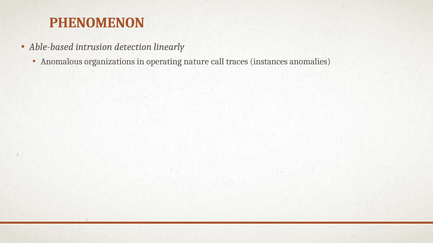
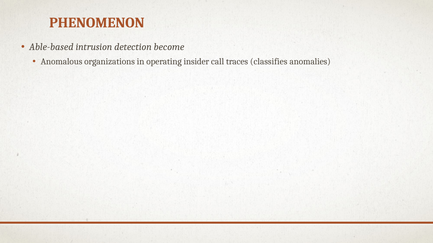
linearly: linearly -> become
nature: nature -> insider
instances: instances -> classifies
